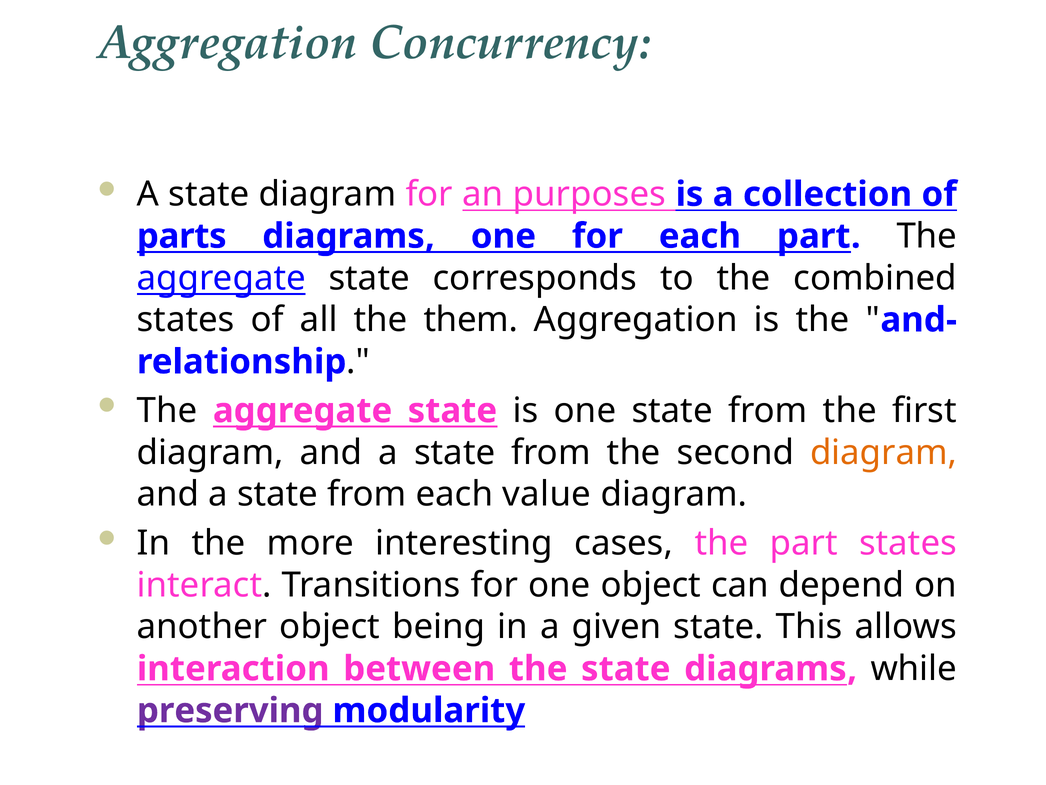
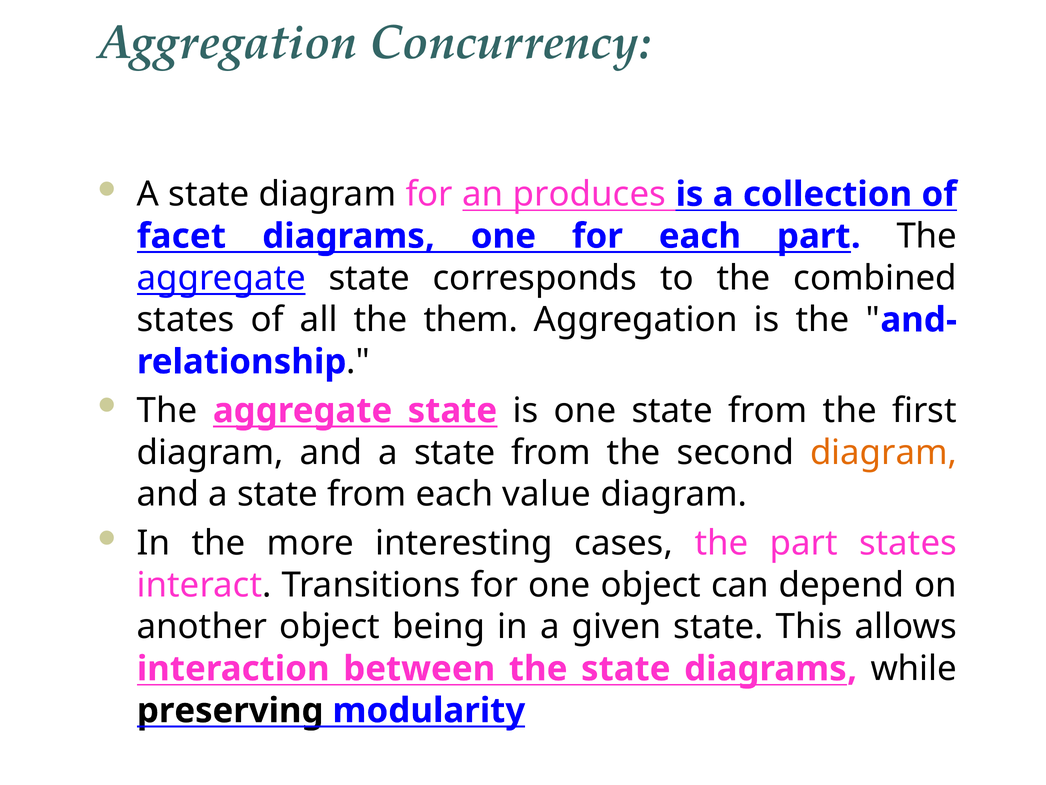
purposes: purposes -> produces
parts: parts -> facet
preserving colour: purple -> black
